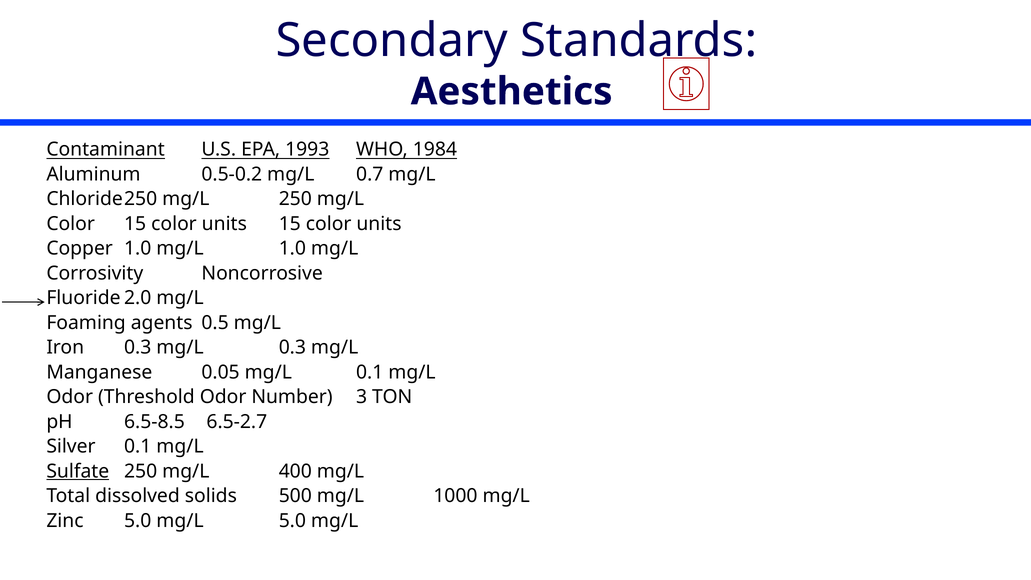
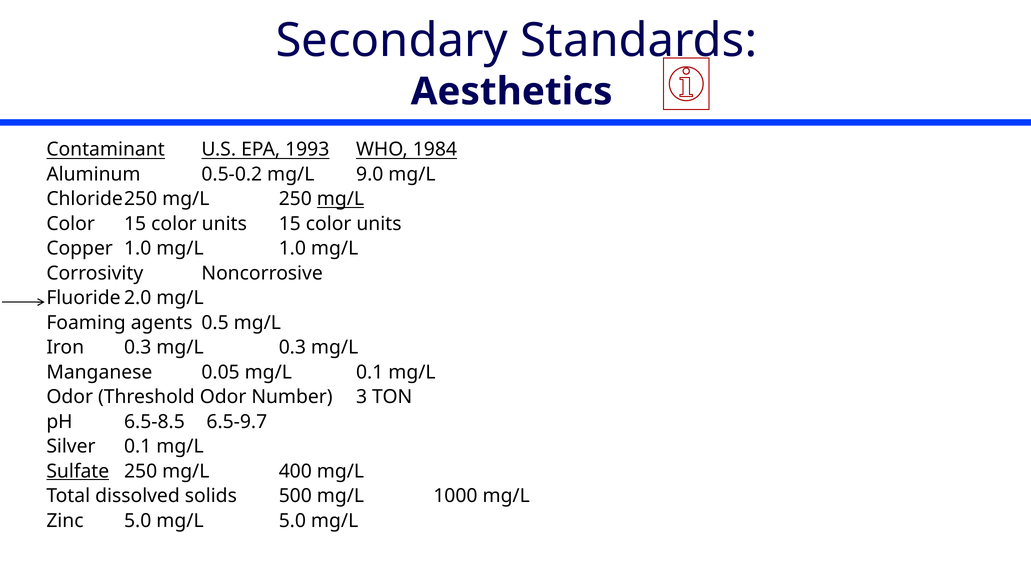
0.7: 0.7 -> 9.0
mg/L at (340, 199) underline: none -> present
6.5-2.7: 6.5-2.7 -> 6.5-9.7
